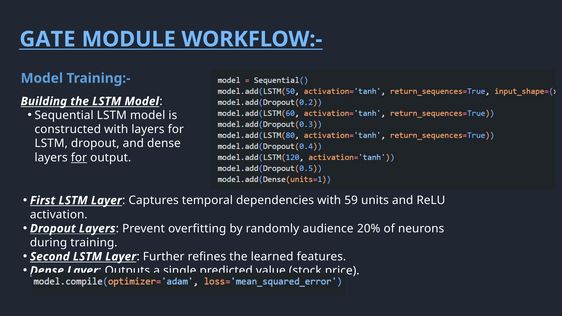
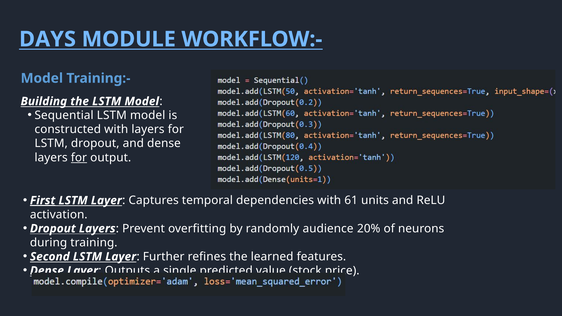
GATE: GATE -> DAYS
First underline: none -> present
59: 59 -> 61
